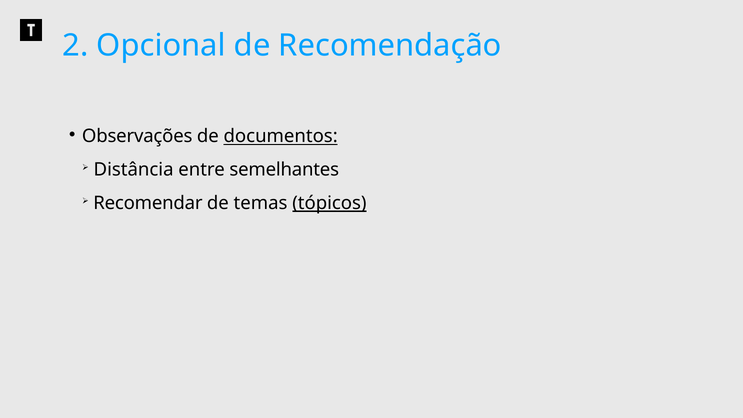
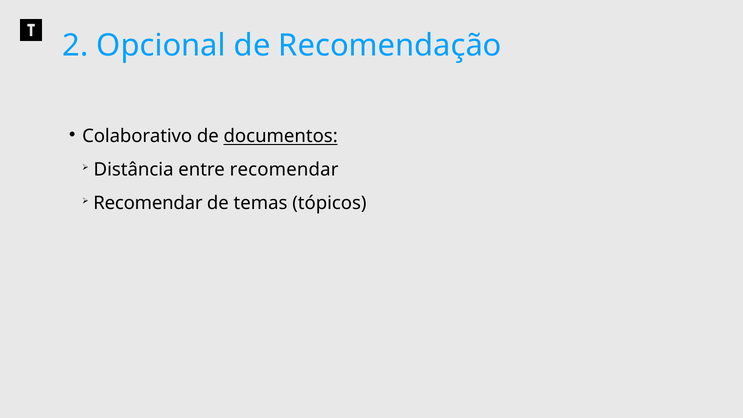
Observações: Observações -> Colaborativo
entre semelhantes: semelhantes -> recomendar
tópicos underline: present -> none
